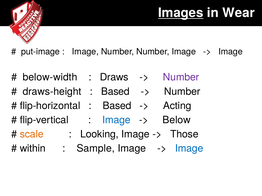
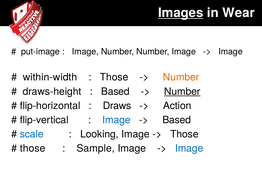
below-width: below-width -> within-width
Draws at (114, 77): Draws -> Those
Number at (181, 77) colour: purple -> orange
Number at (182, 92) underline: none -> present
Based at (117, 106): Based -> Draws
Acting: Acting -> Action
Below at (177, 120): Below -> Based
scale colour: orange -> blue
within at (33, 149): within -> those
